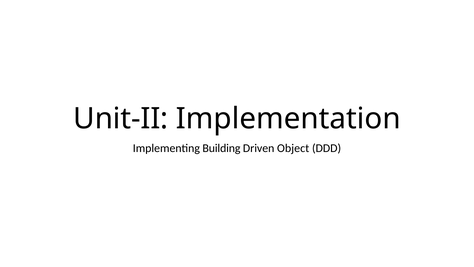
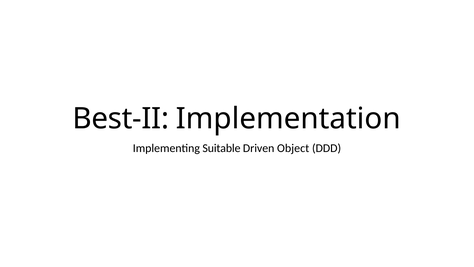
Unit-II: Unit-II -> Best-II
Building: Building -> Suitable
